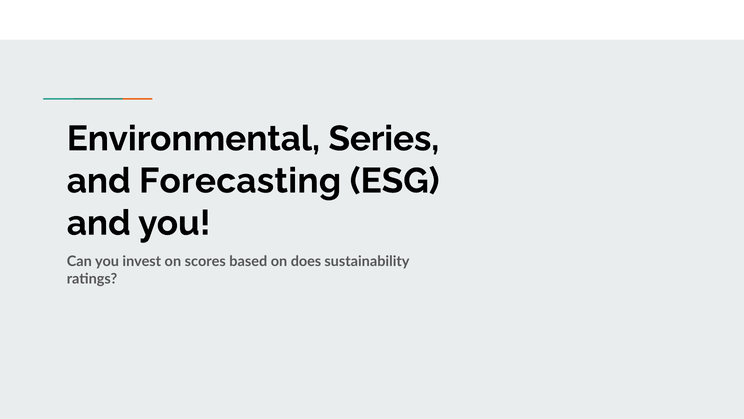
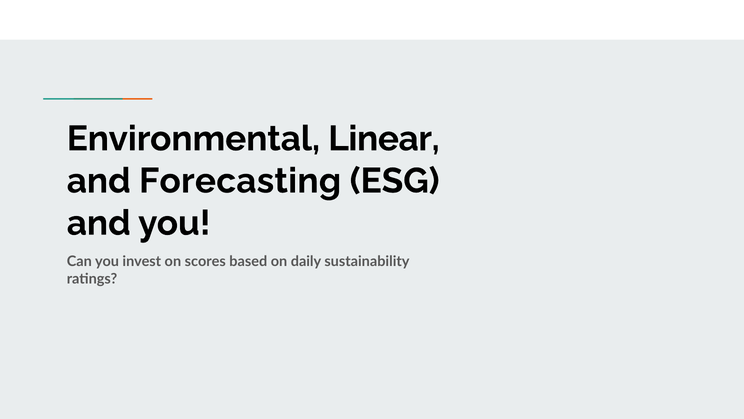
Series: Series -> Linear
does: does -> daily
